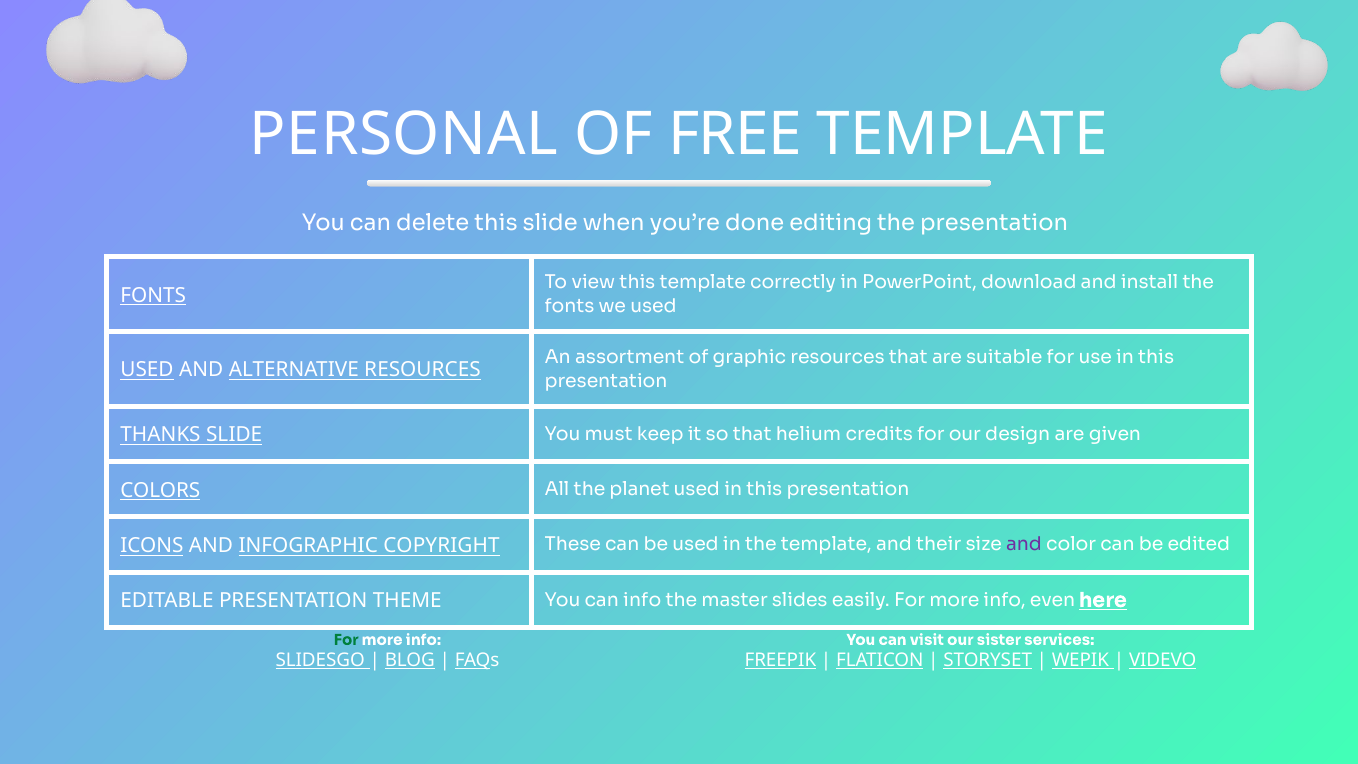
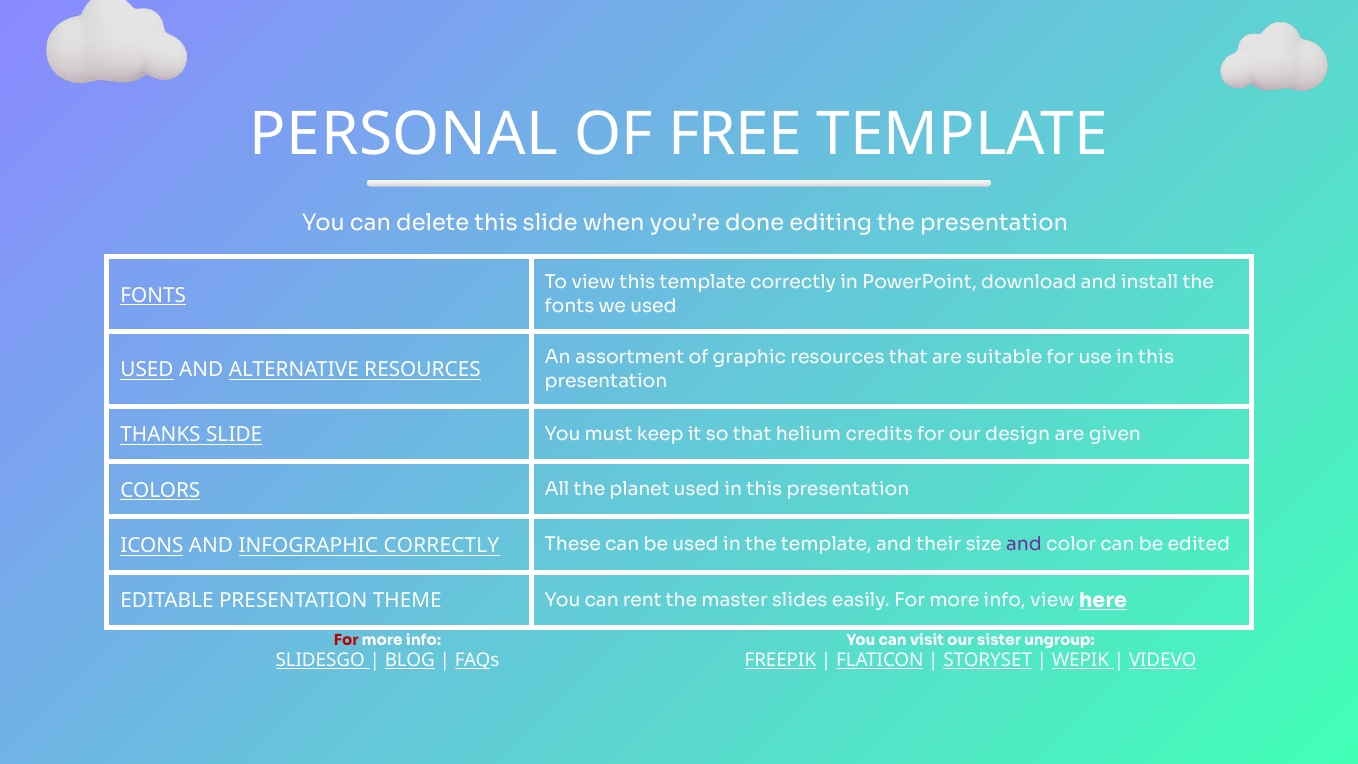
INFOGRAPHIC COPYRIGHT: COPYRIGHT -> CORRECTLY
can info: info -> rent
info even: even -> view
For at (346, 640) colour: green -> red
services: services -> ungroup
